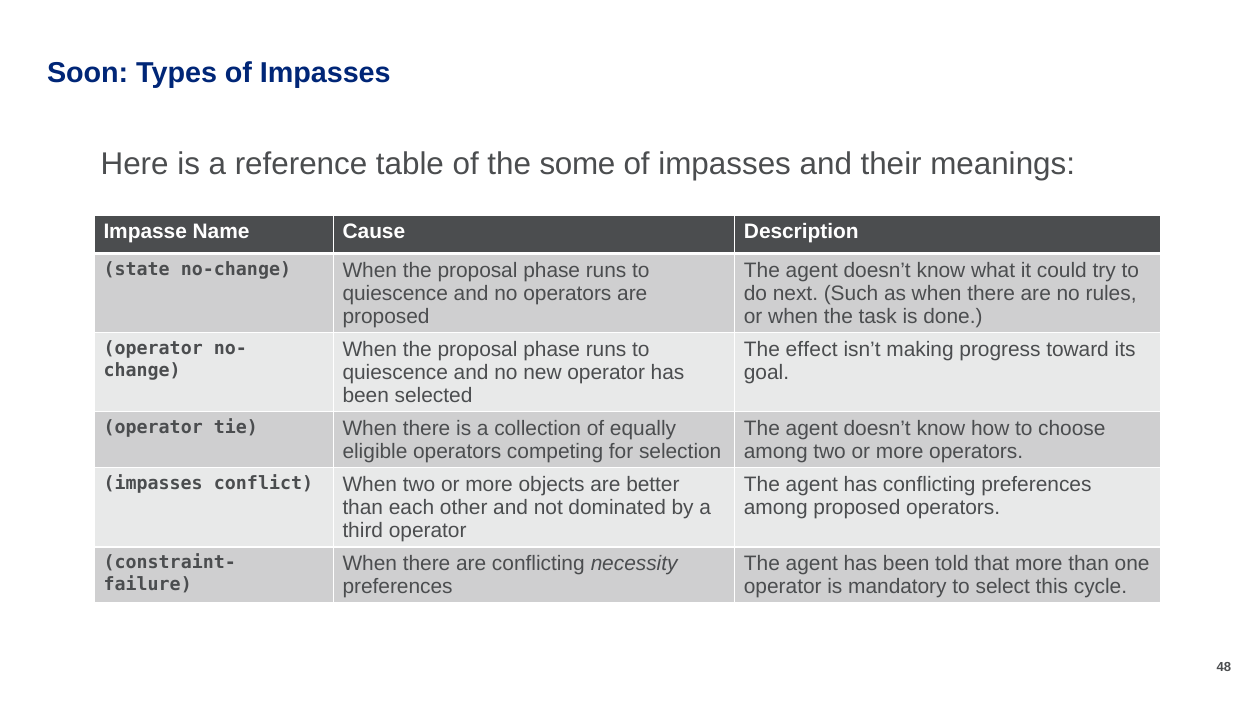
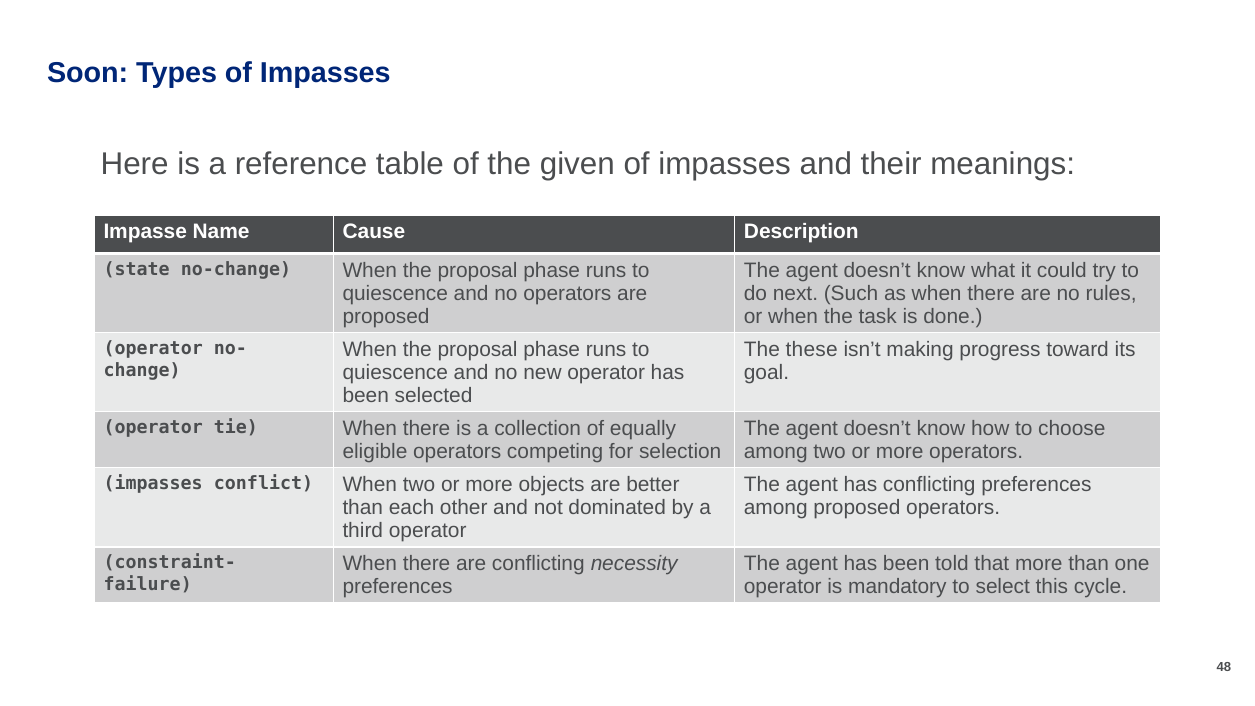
some: some -> given
effect: effect -> these
